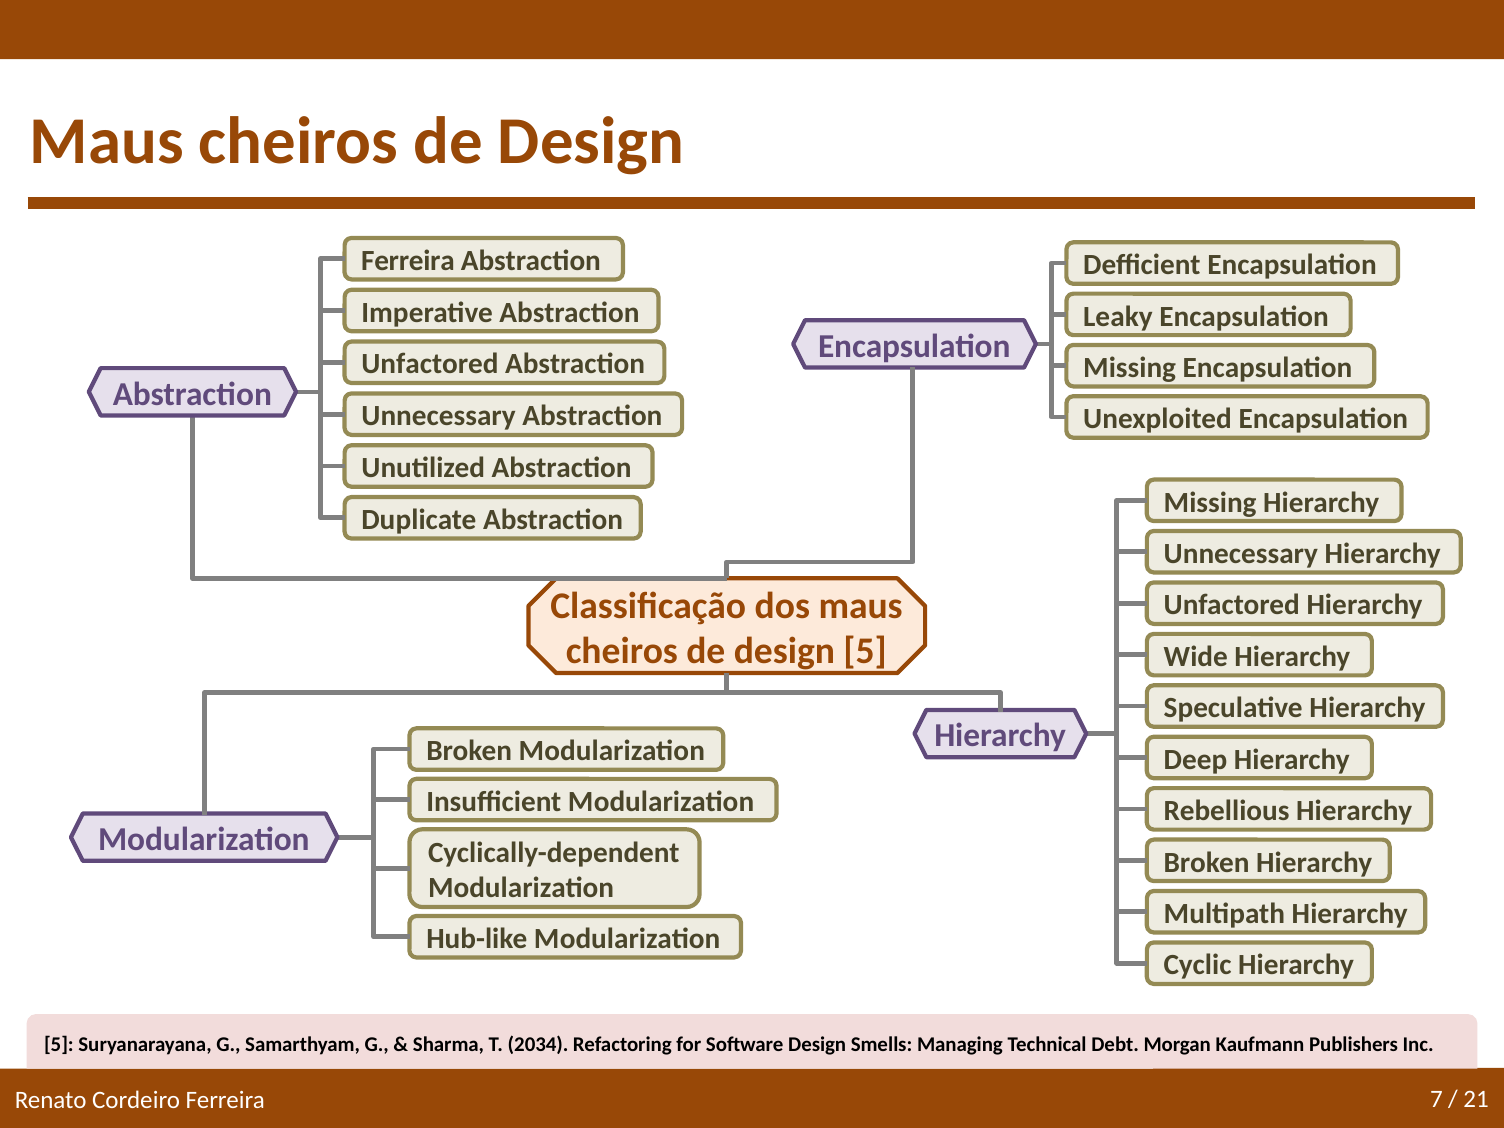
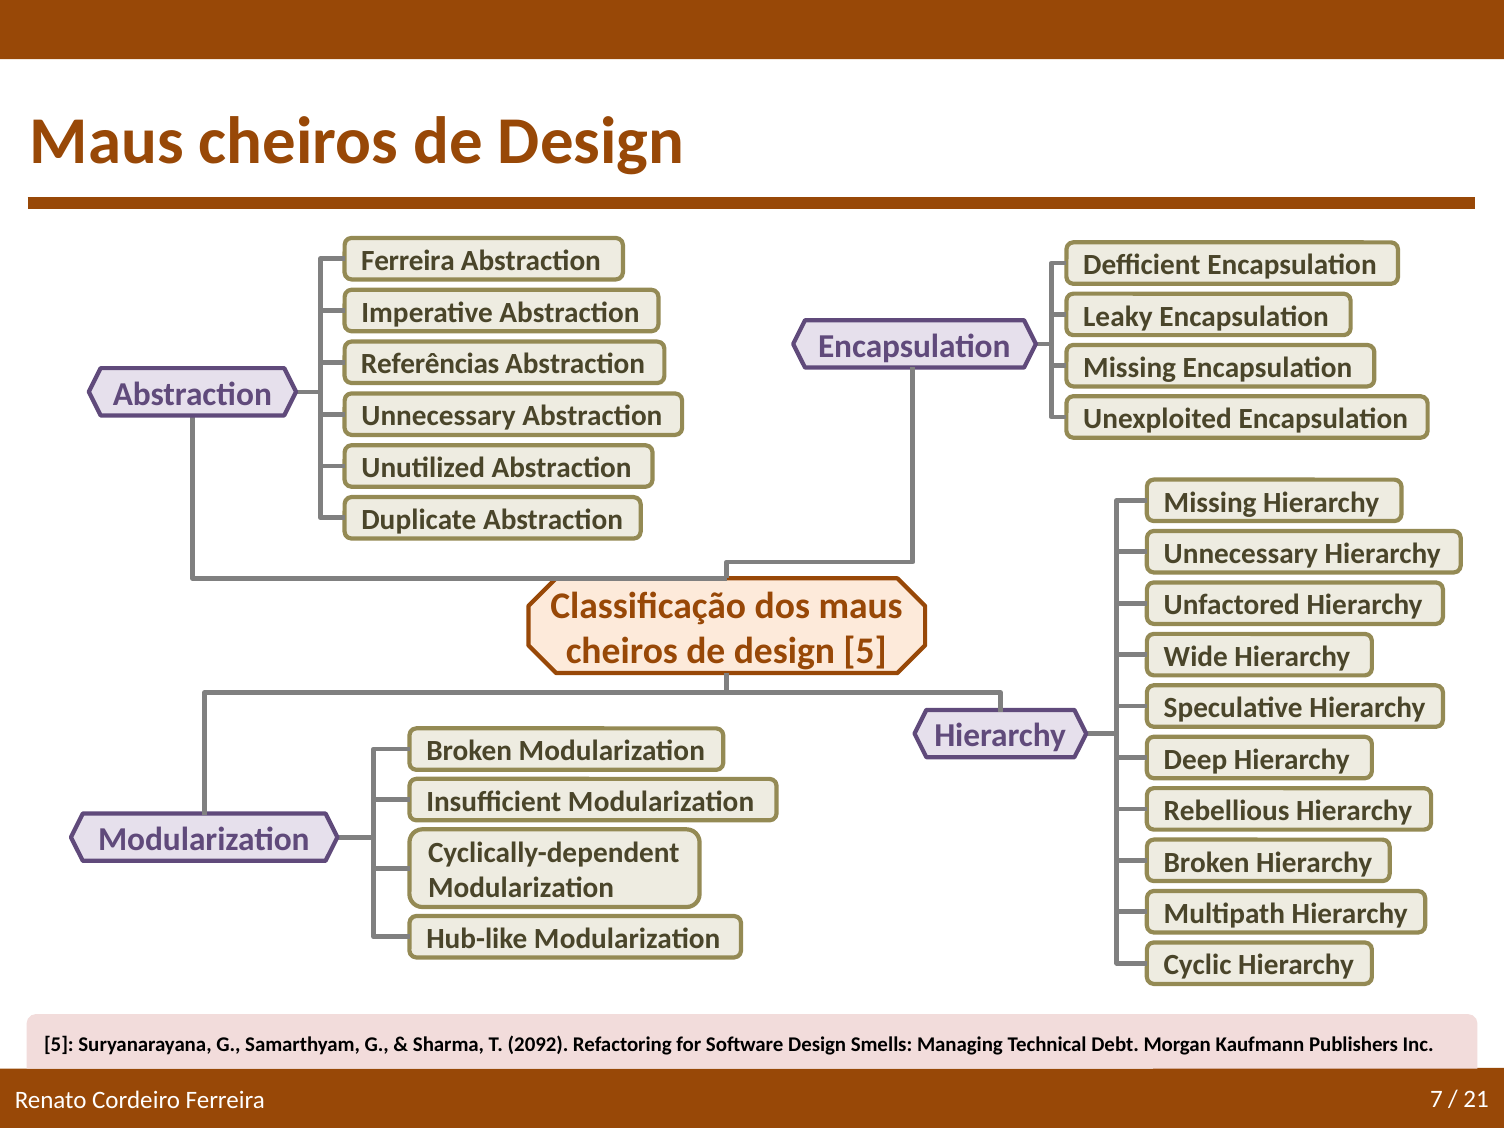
Unfactored at (430, 364): Unfactored -> Referências
2034: 2034 -> 2092
